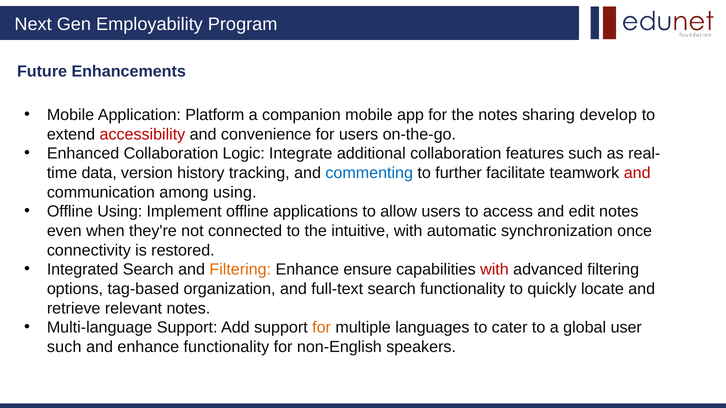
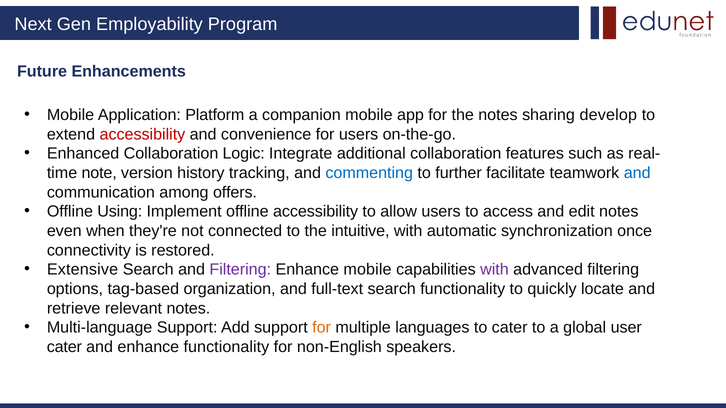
data: data -> note
and at (637, 173) colour: red -> blue
among using: using -> offers
offline applications: applications -> accessibility
Integrated: Integrated -> Extensive
Filtering at (240, 270) colour: orange -> purple
Enhance ensure: ensure -> mobile
with at (494, 270) colour: red -> purple
such at (64, 347): such -> cater
